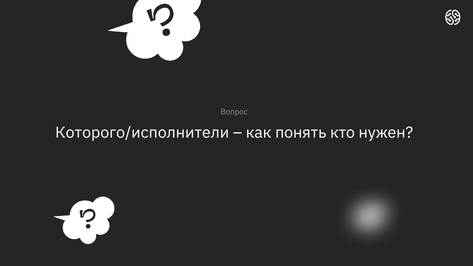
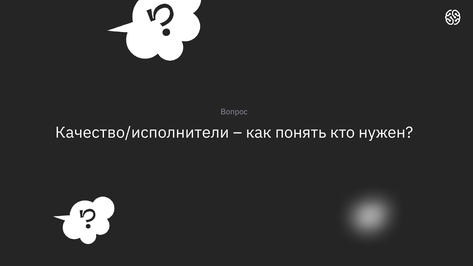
Которого/исполнители: Которого/исполнители -> Качество/исполнители
